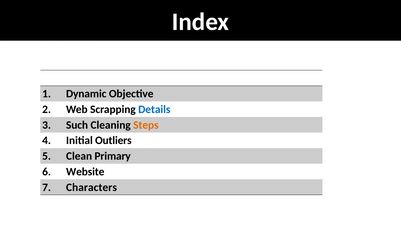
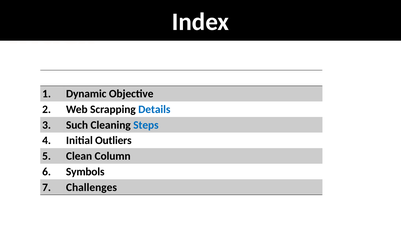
Steps colour: orange -> blue
Primary: Primary -> Column
Website: Website -> Symbols
Characters: Characters -> Challenges
